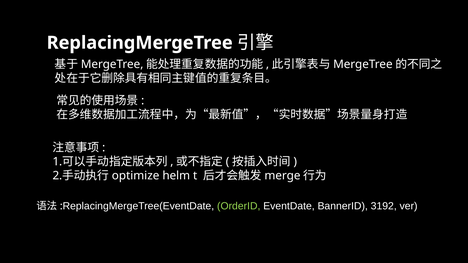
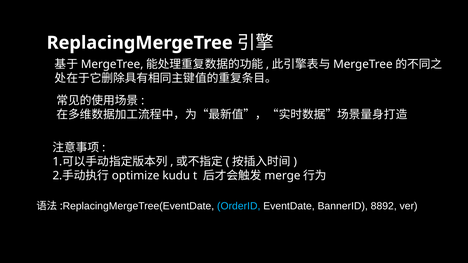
helm: helm -> kudu
OrderID colour: light green -> light blue
3192: 3192 -> 8892
